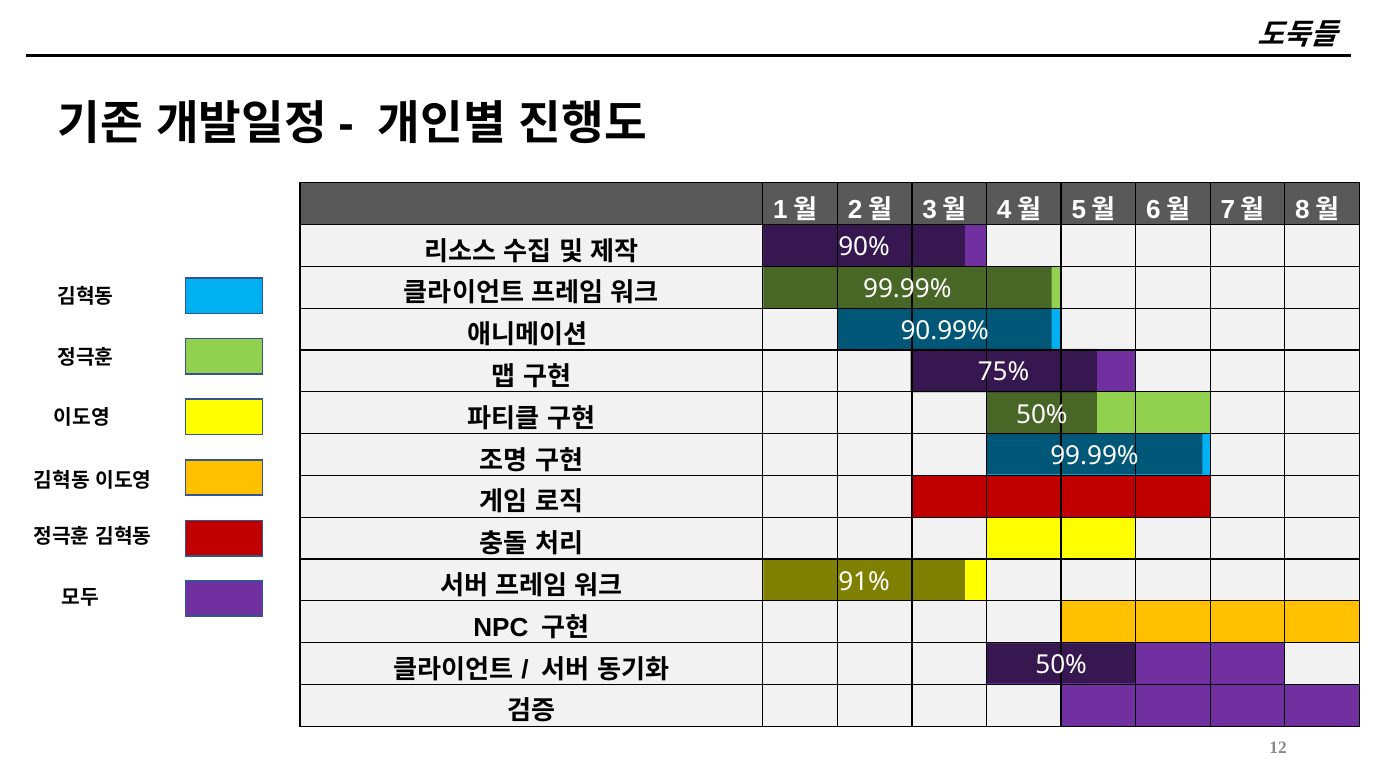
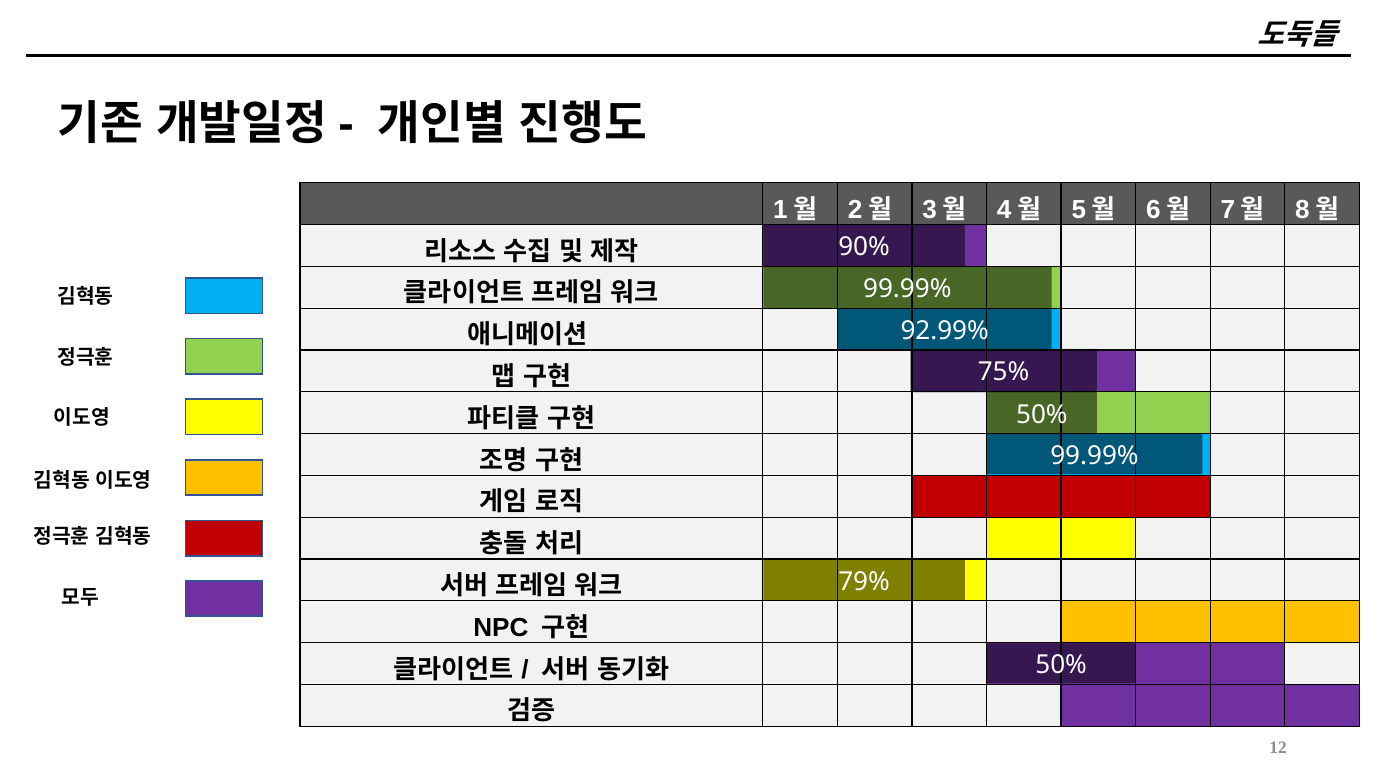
90.99%: 90.99% -> 92.99%
91%: 91% -> 79%
